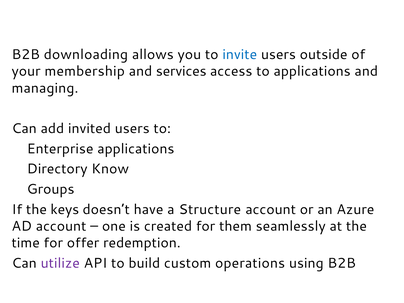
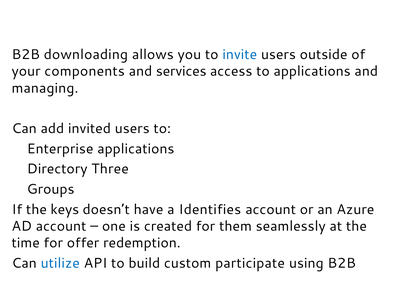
membership: membership -> components
Know: Know -> Three
Structure: Structure -> Identifies
utilize colour: purple -> blue
operations: operations -> participate
